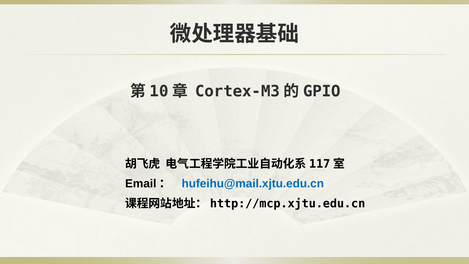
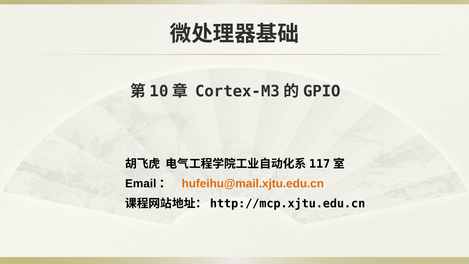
hufeihu@mail.xjtu.edu.cn colour: blue -> orange
